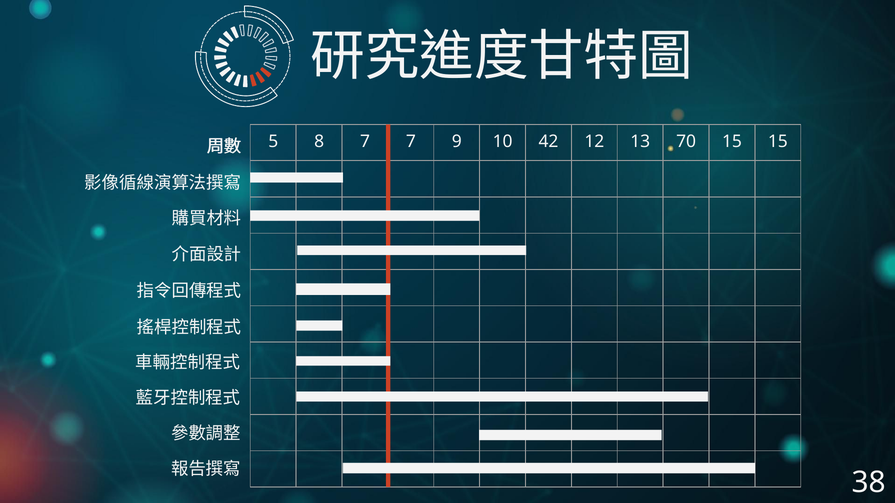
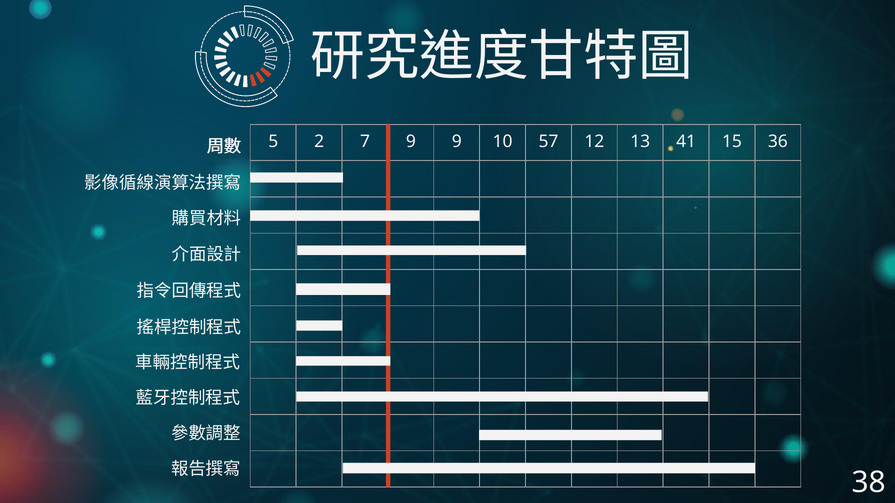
8: 8 -> 2
7 7: 7 -> 9
42: 42 -> 57
70: 70 -> 41
15 15: 15 -> 36
